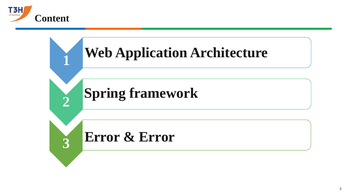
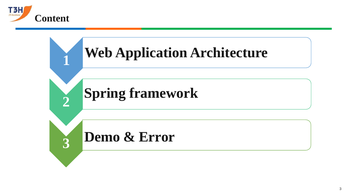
Error at (102, 137): Error -> Demo
